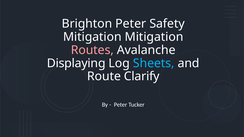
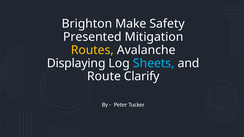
Brighton Peter: Peter -> Make
Mitigation at (92, 37): Mitigation -> Presented
Routes colour: pink -> yellow
